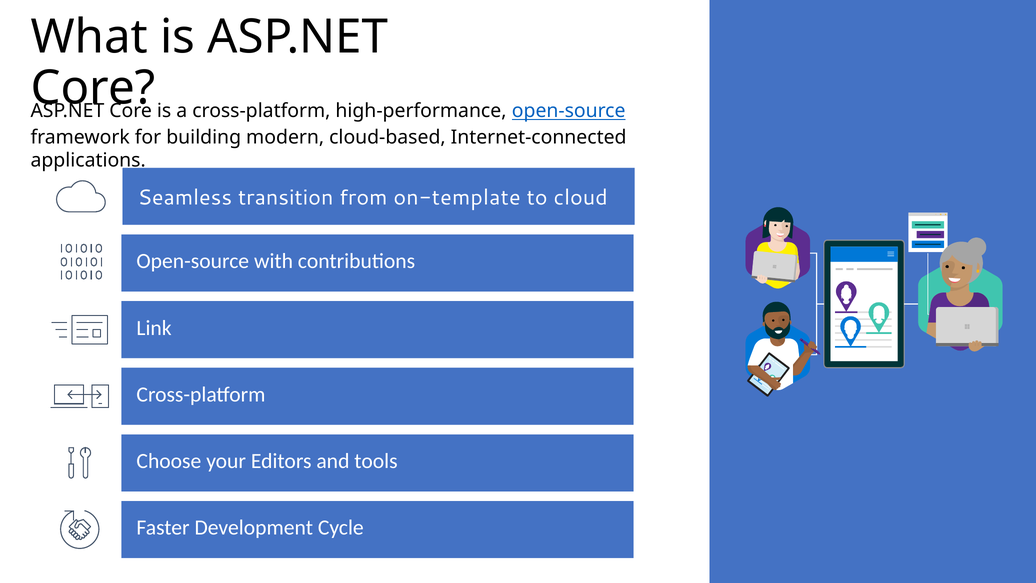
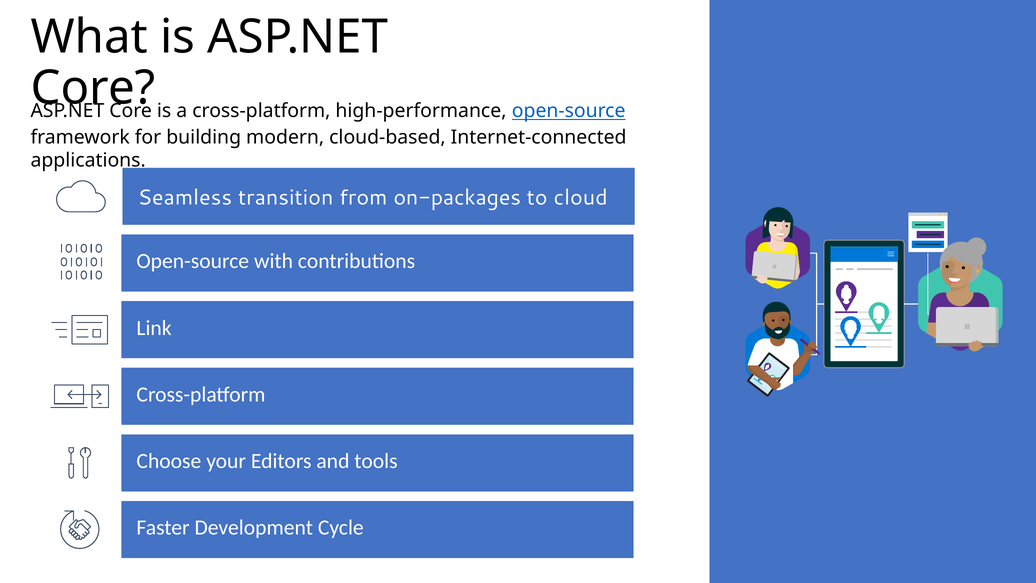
on-template: on-template -> on-packages
